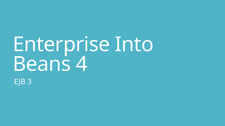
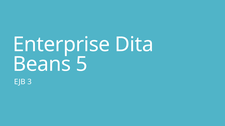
Into: Into -> Dita
4: 4 -> 5
